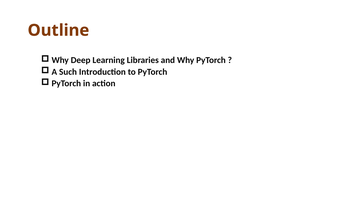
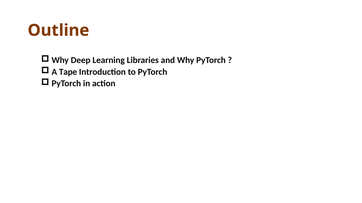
Such: Such -> Tape
